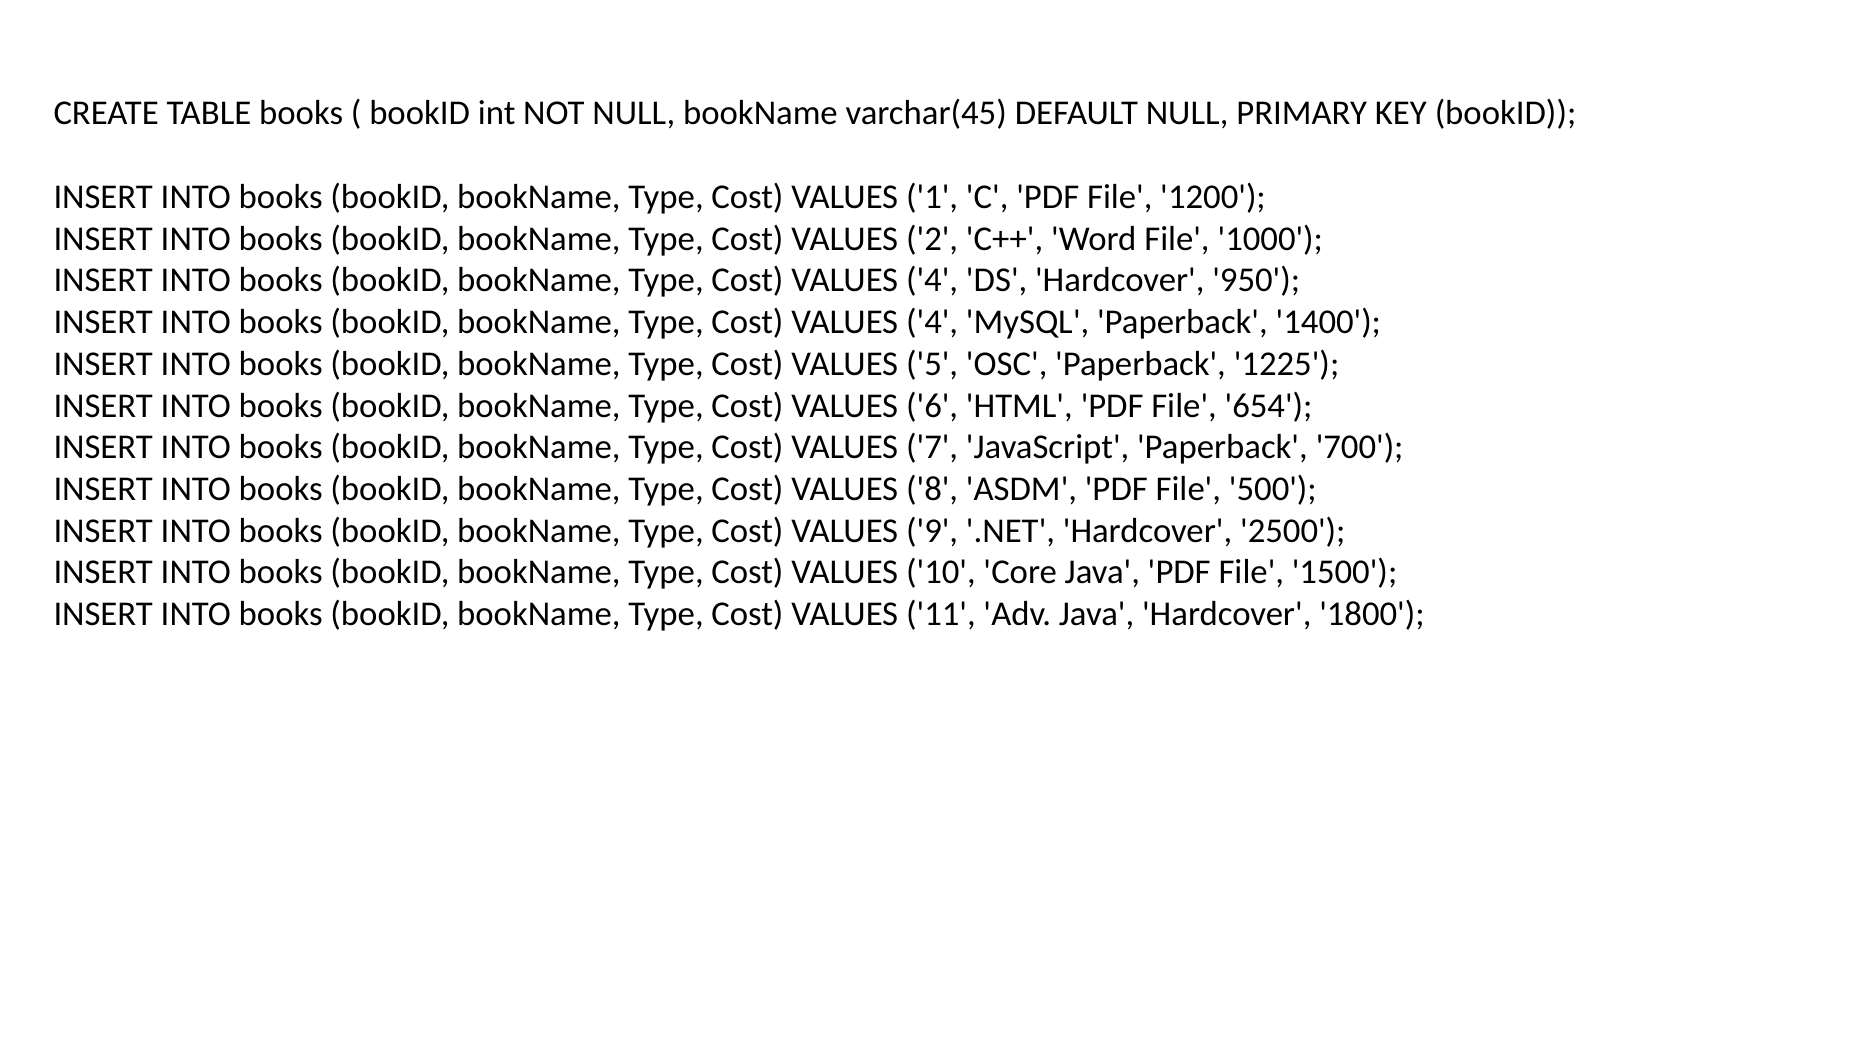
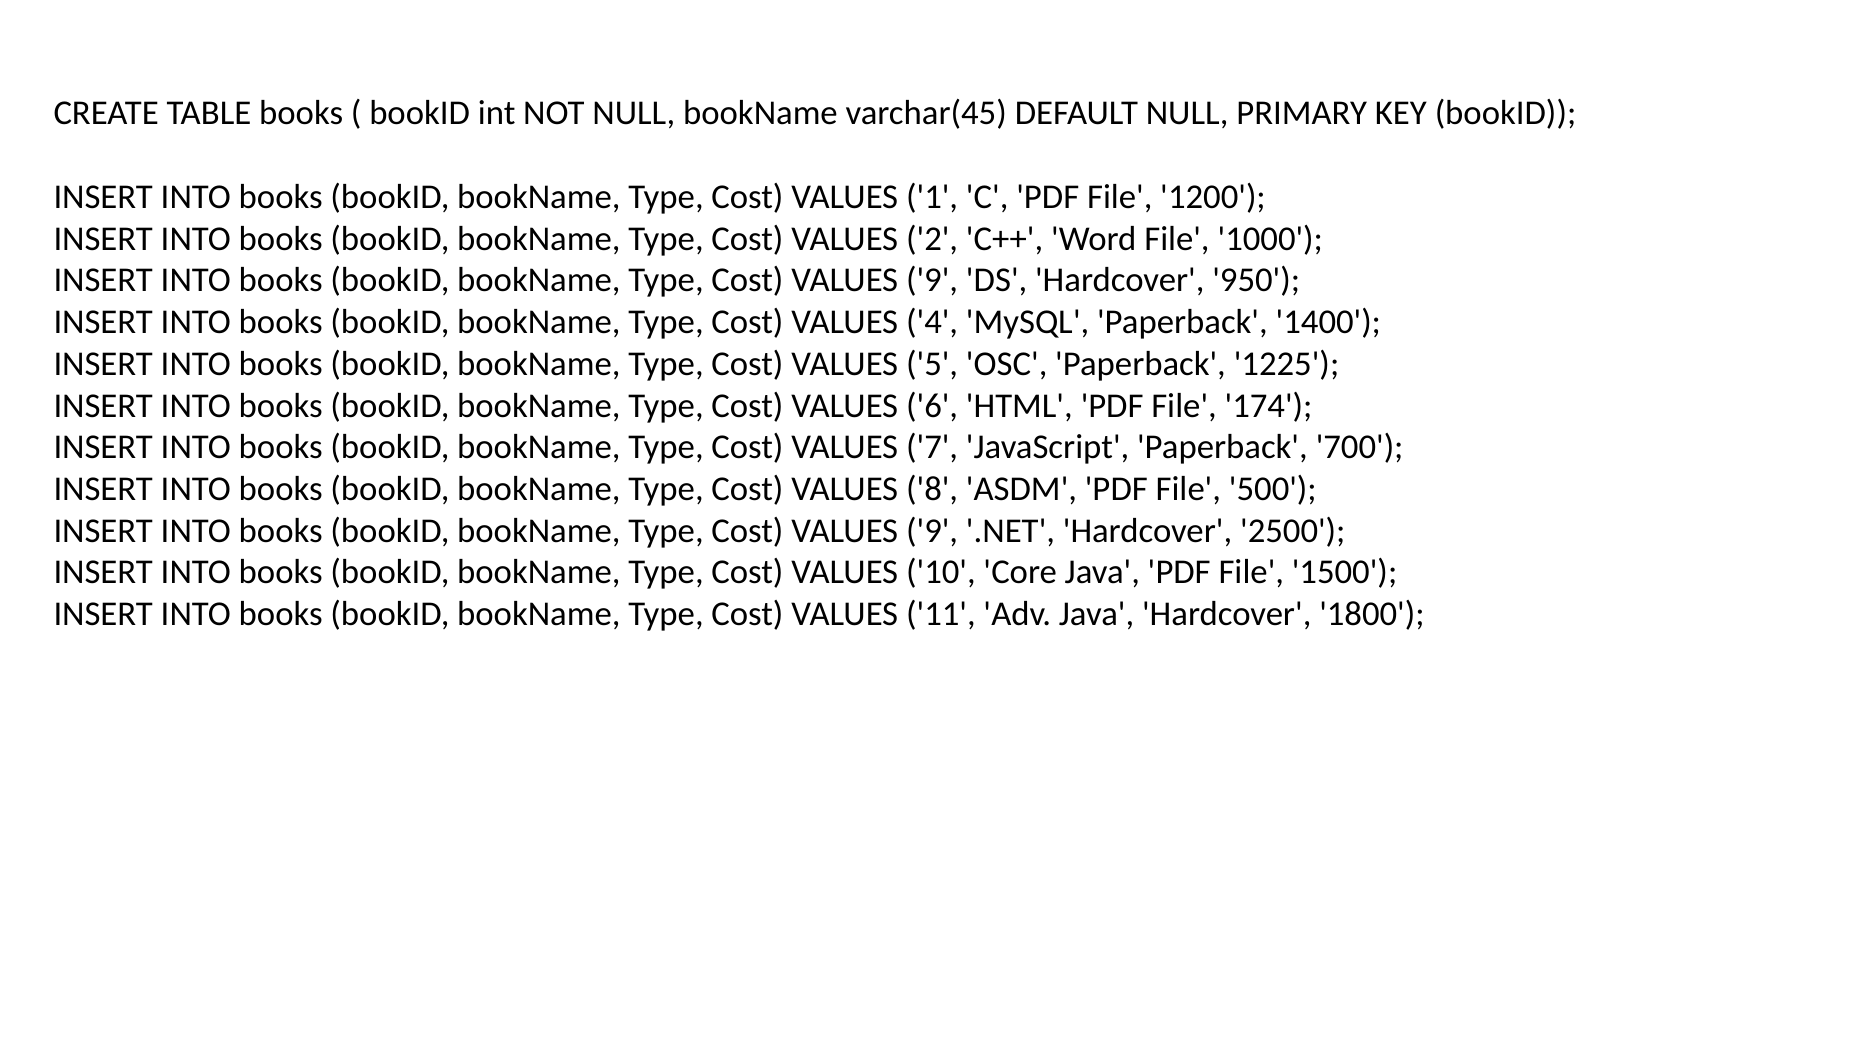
4 at (932, 280): 4 -> 9
654: 654 -> 174
